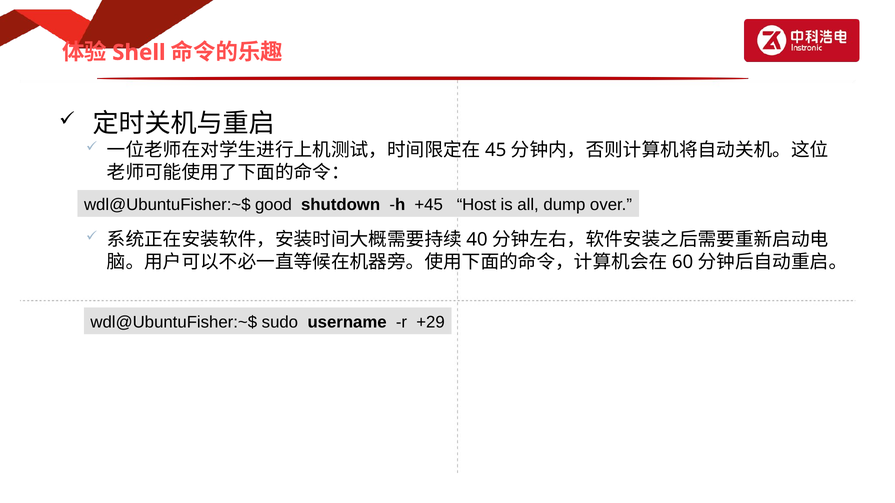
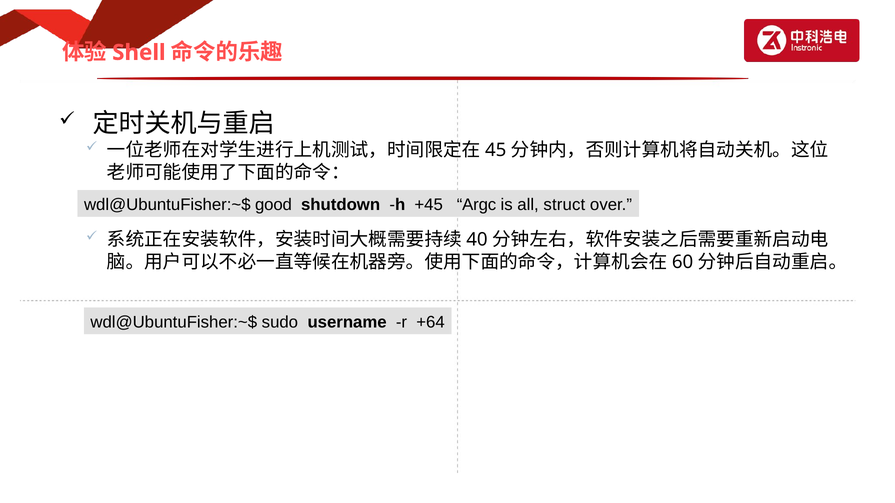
Host: Host -> Argc
dump: dump -> struct
+29: +29 -> +64
